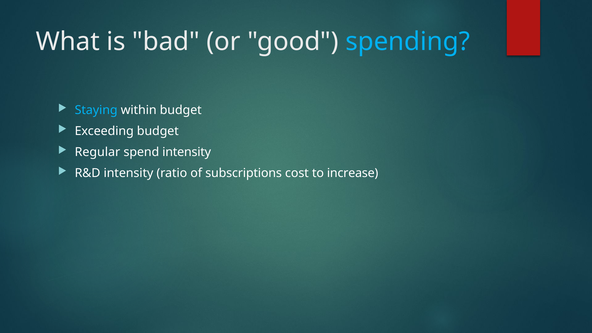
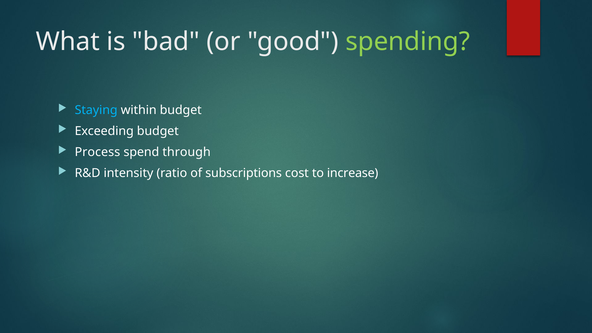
spending colour: light blue -> light green
Regular: Regular -> Process
spend intensity: intensity -> through
